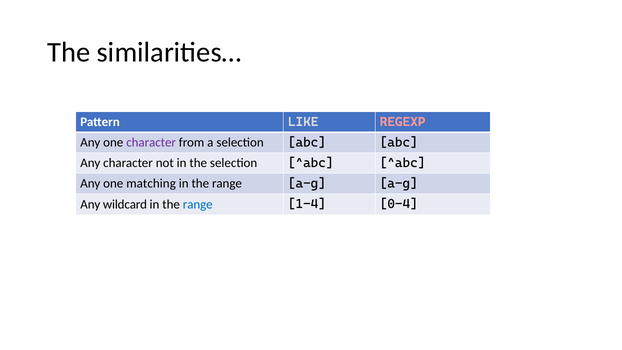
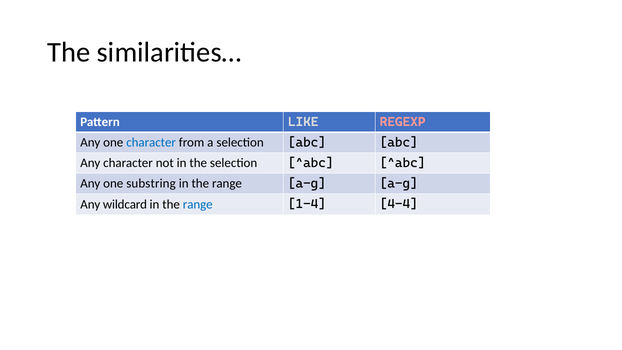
character at (151, 143) colour: purple -> blue
matching: matching -> substring
0-4: 0-4 -> 4-4
